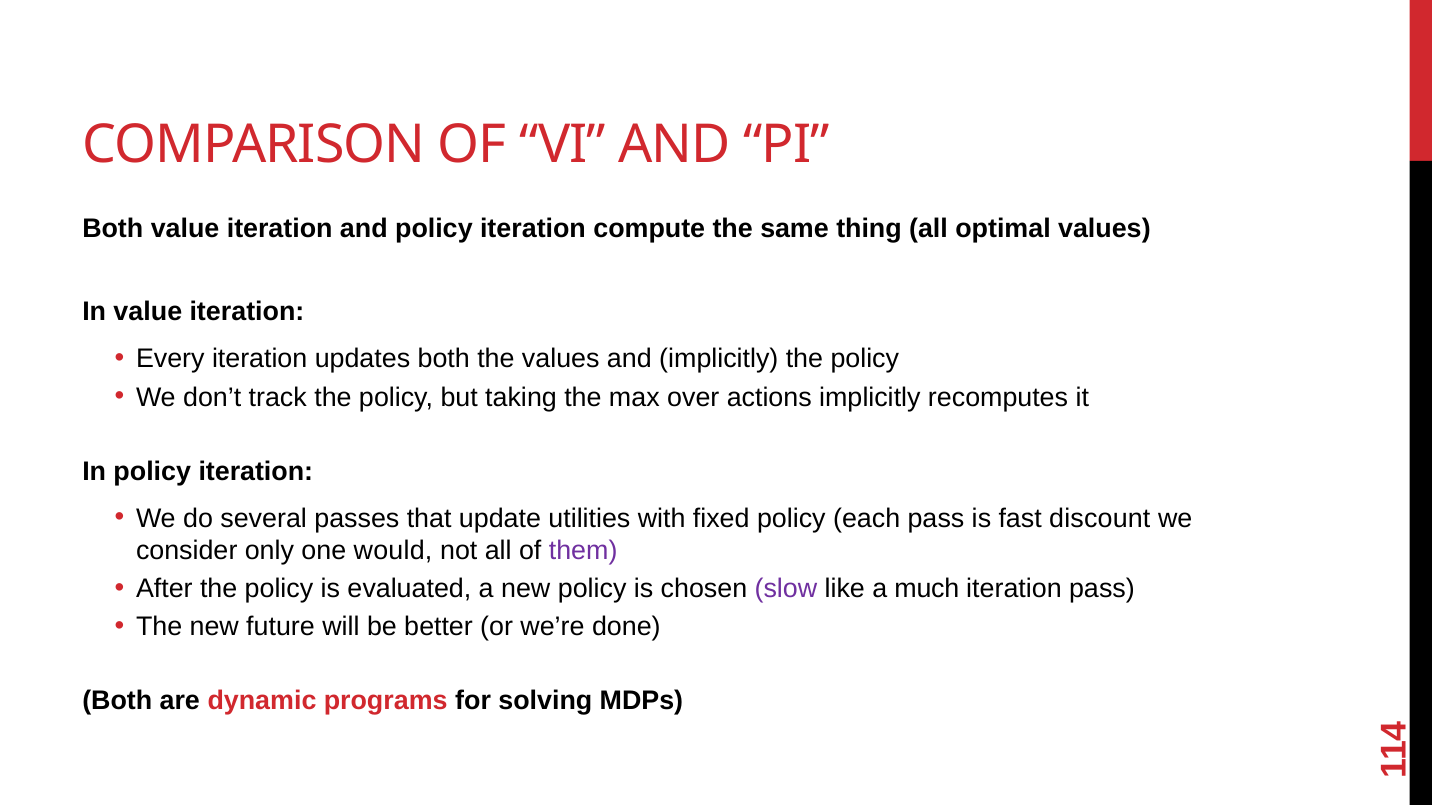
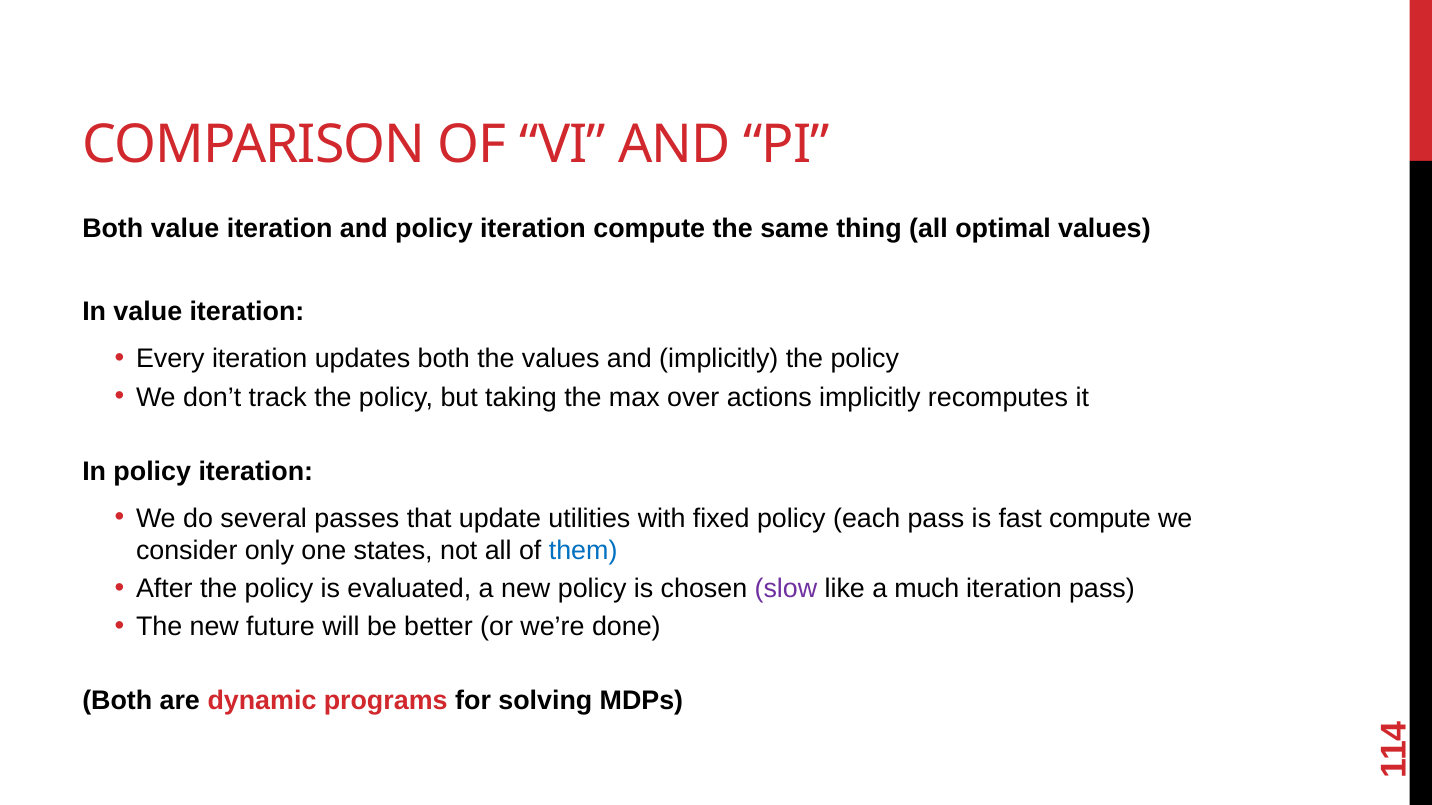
fast discount: discount -> compute
would: would -> states
them colour: purple -> blue
